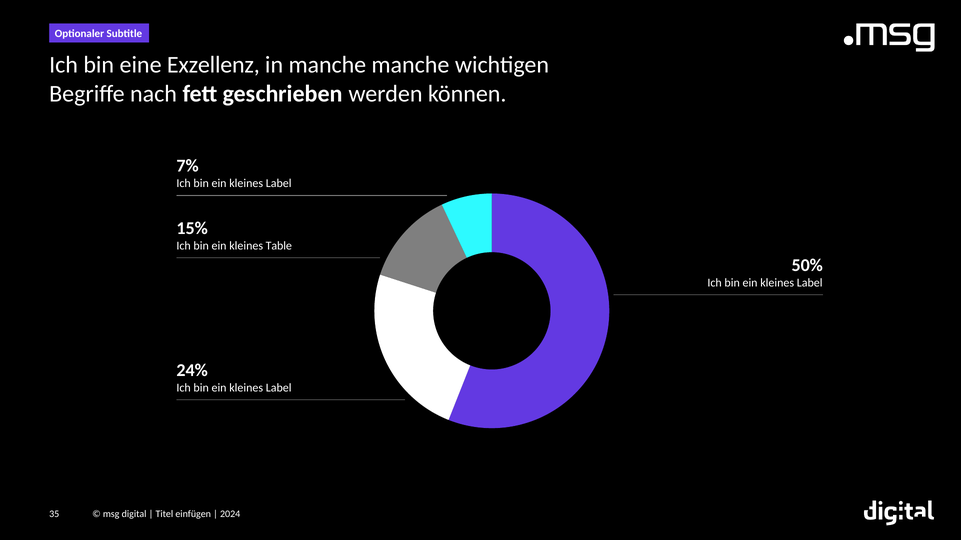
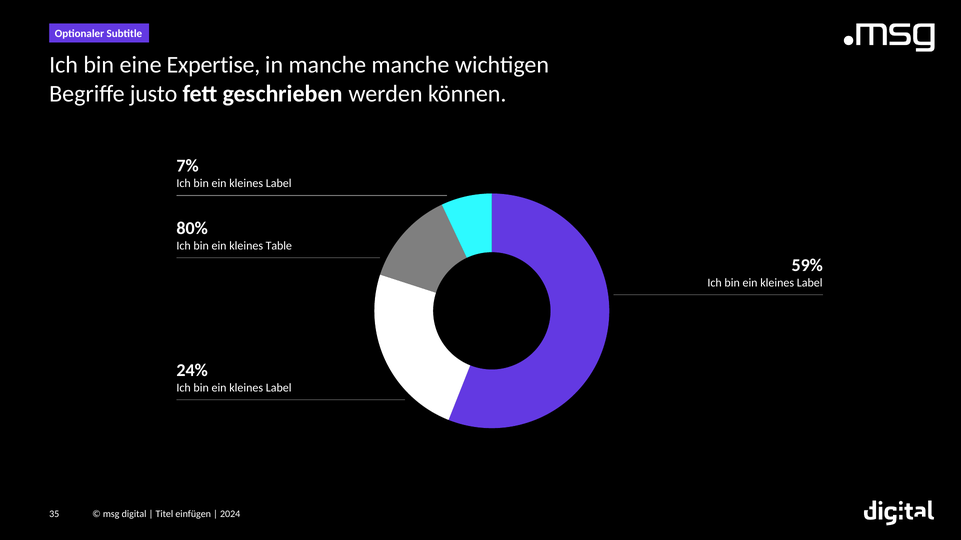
Exzellenz: Exzellenz -> Expertise
nach: nach -> justo
15%: 15% -> 80%
50%: 50% -> 59%
